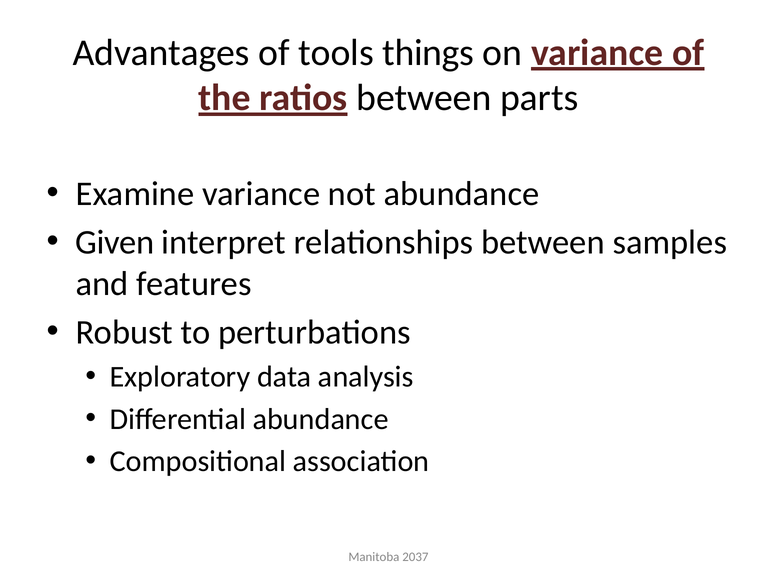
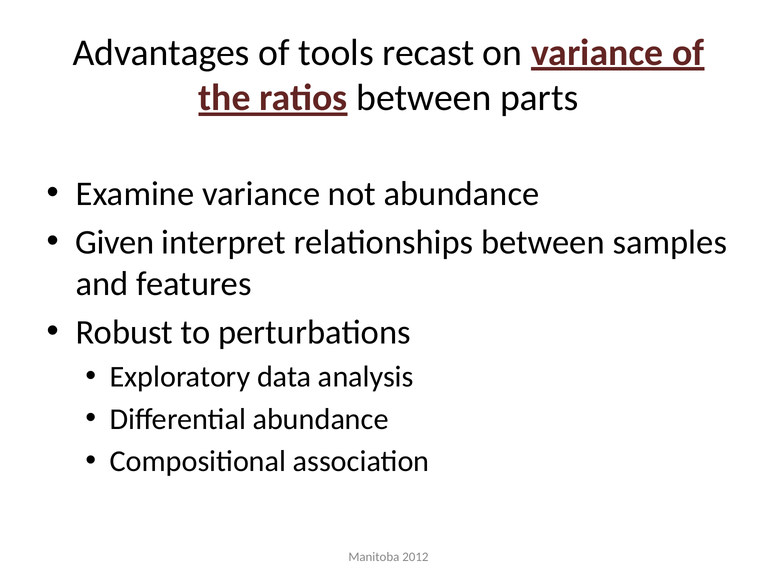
things: things -> recast
2037: 2037 -> 2012
